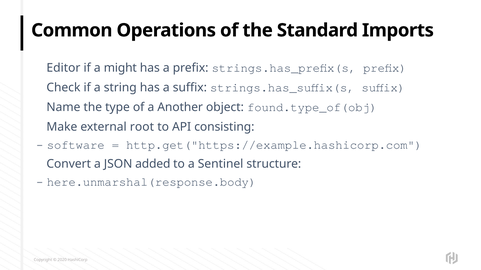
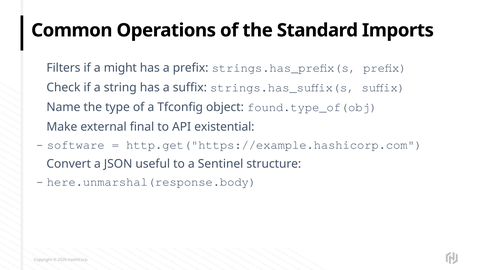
Editor: Editor -> Filters
Another: Another -> Tfconfig
root: root -> final
consisting: consisting -> existential
added: added -> useful
